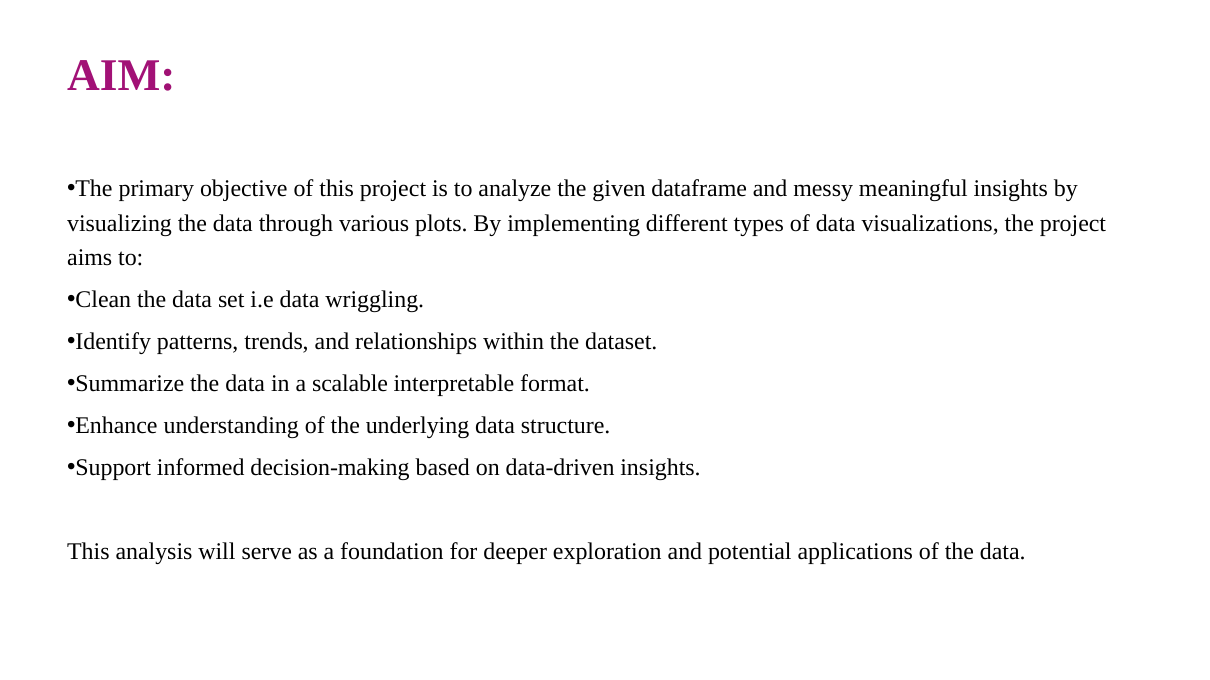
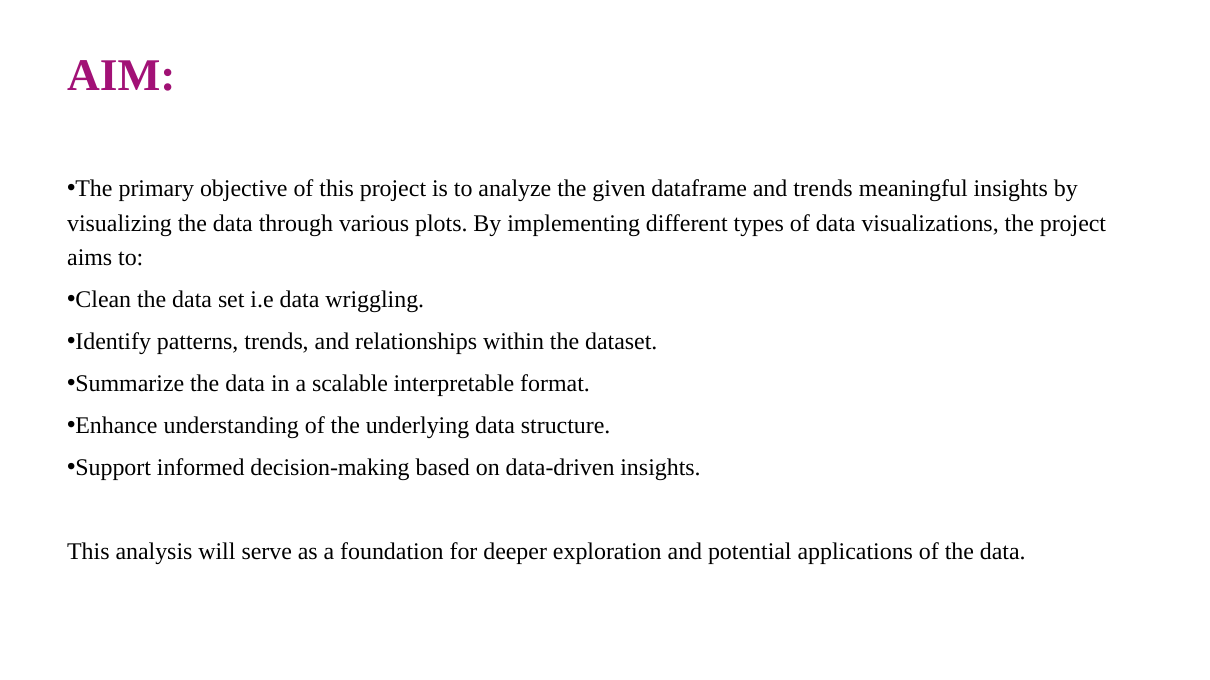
and messy: messy -> trends
